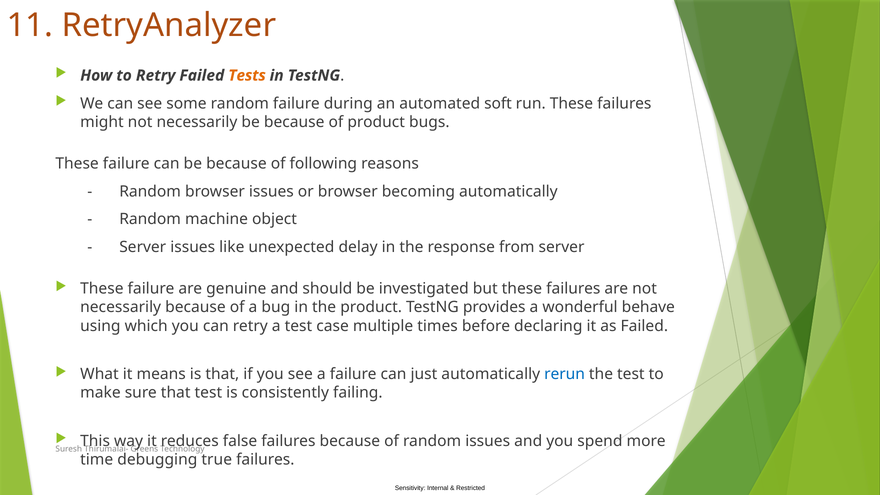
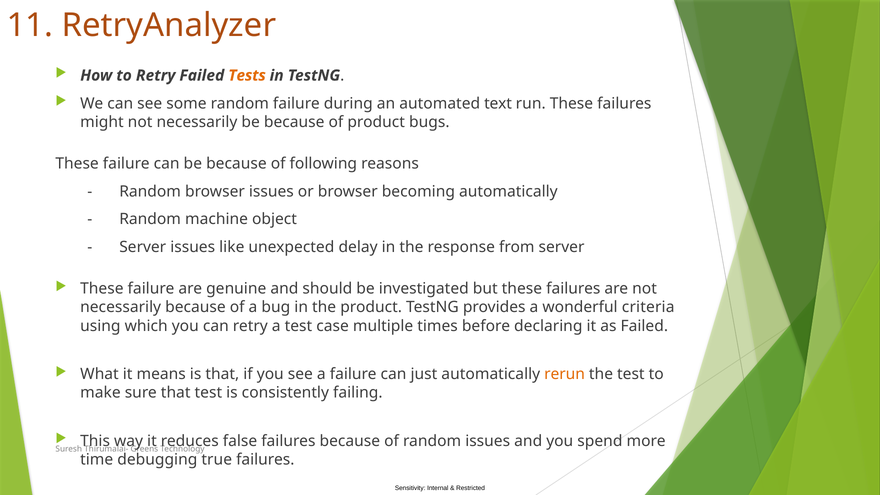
soft: soft -> text
behave: behave -> criteria
rerun colour: blue -> orange
